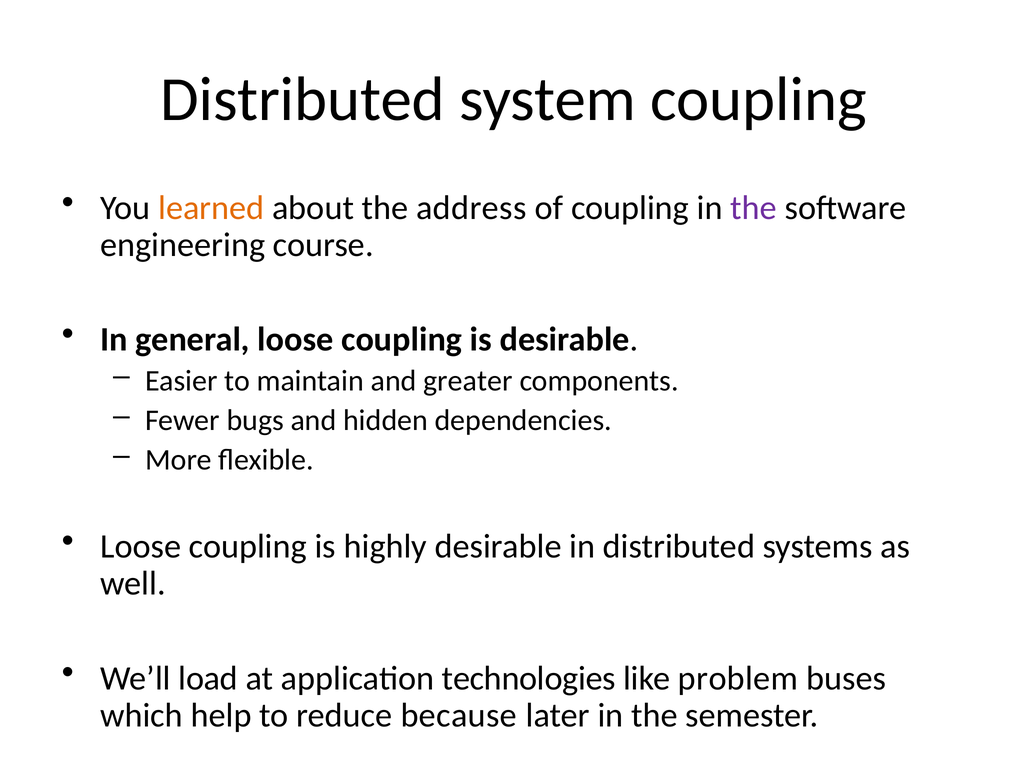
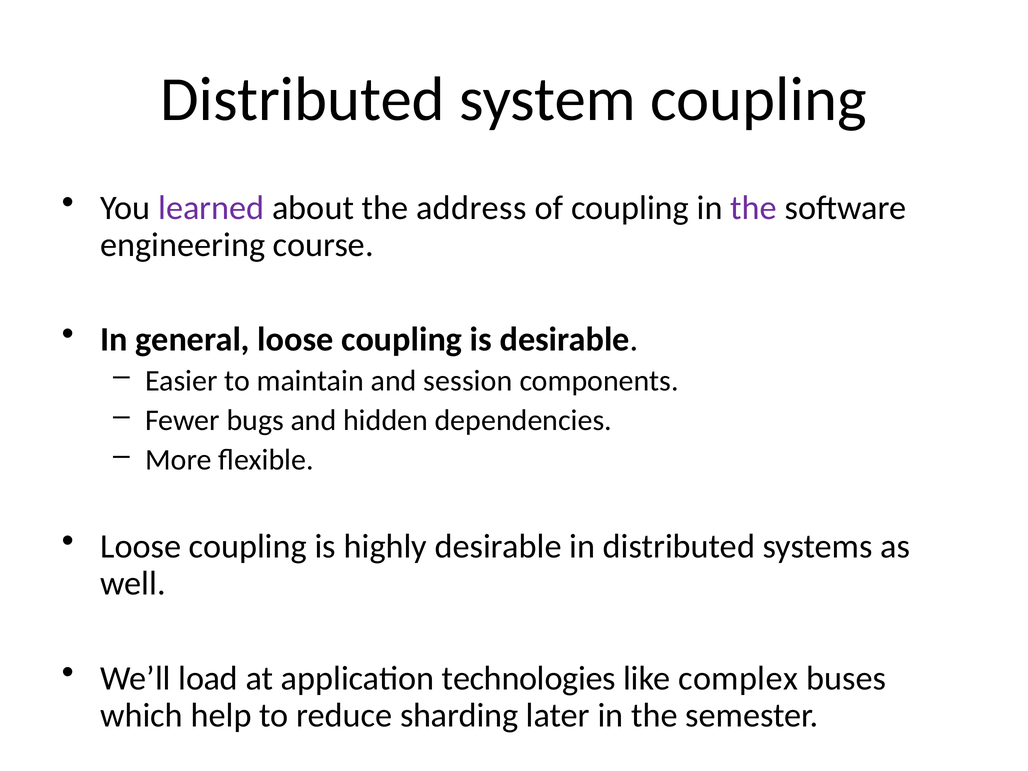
learned colour: orange -> purple
greater: greater -> session
problem: problem -> complex
because: because -> sharding
